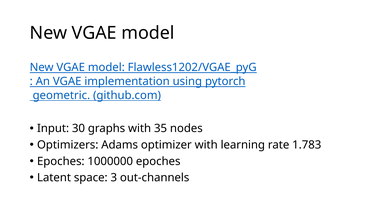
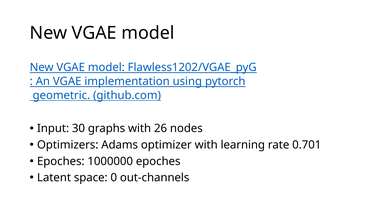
35: 35 -> 26
1.783: 1.783 -> 0.701
3: 3 -> 0
